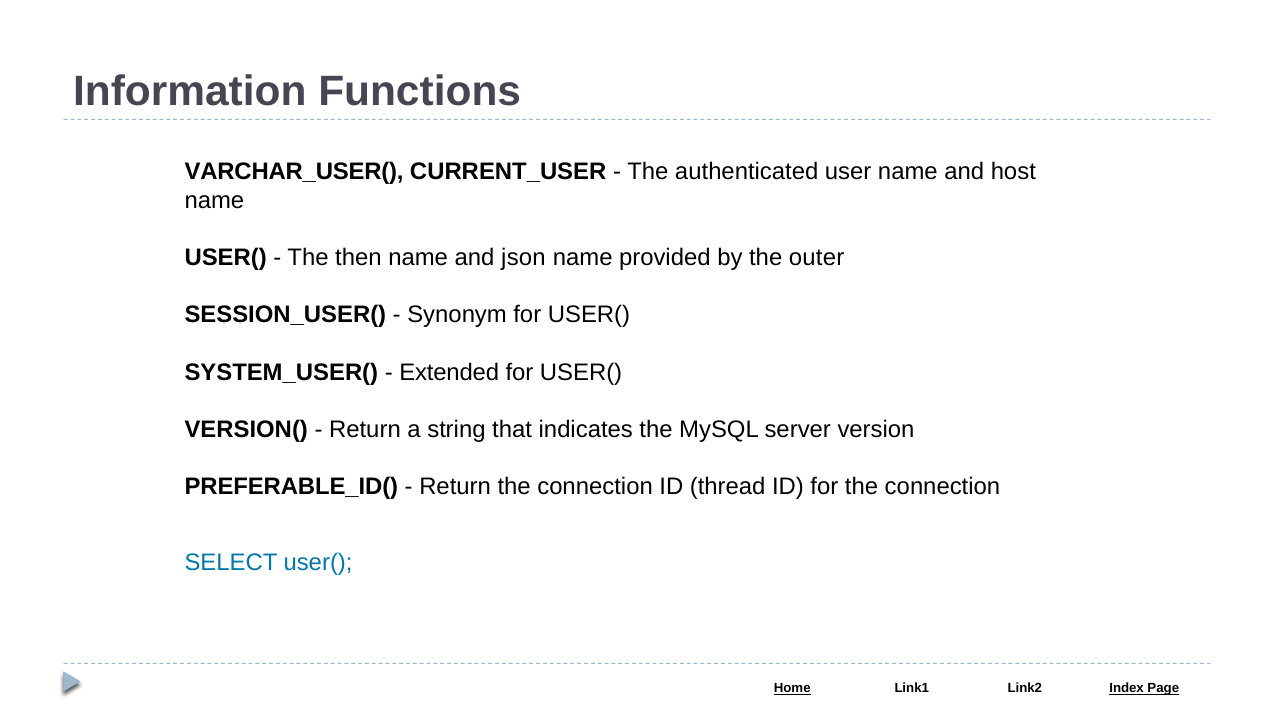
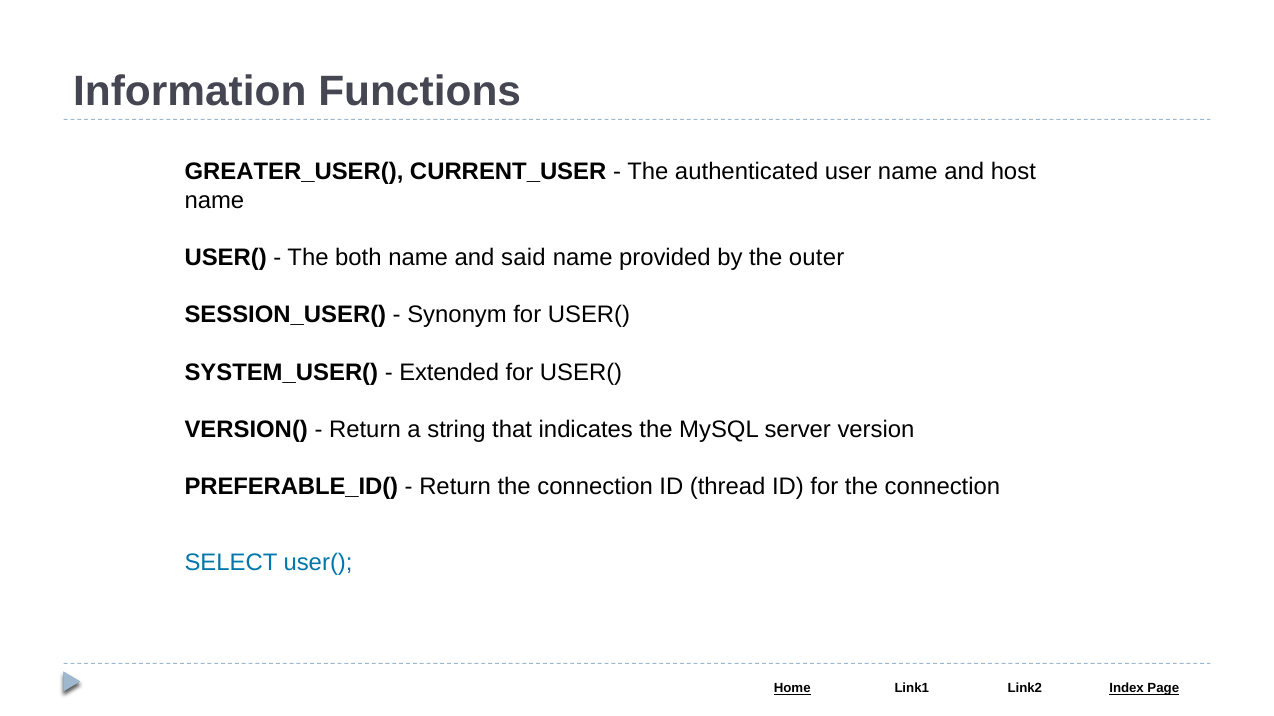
VARCHAR_USER(: VARCHAR_USER( -> GREATER_USER(
then: then -> both
json: json -> said
